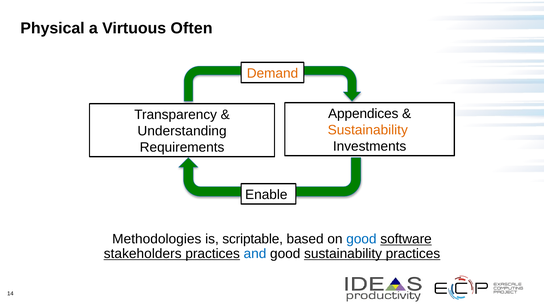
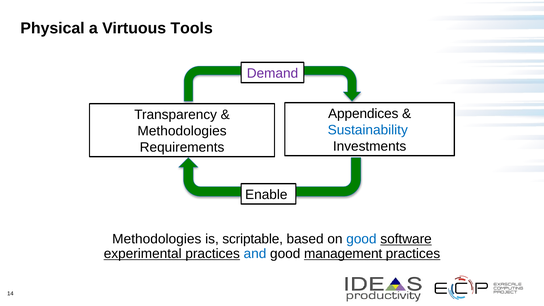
Often: Often -> Tools
Demand colour: orange -> purple
Sustainability at (368, 130) colour: orange -> blue
Understanding at (182, 131): Understanding -> Methodologies
stakeholders: stakeholders -> experimental
good sustainability: sustainability -> management
